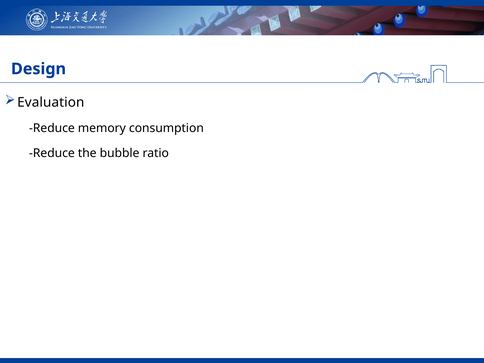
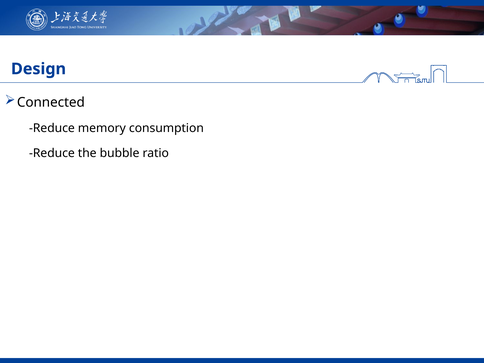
Evaluation: Evaluation -> Connected
